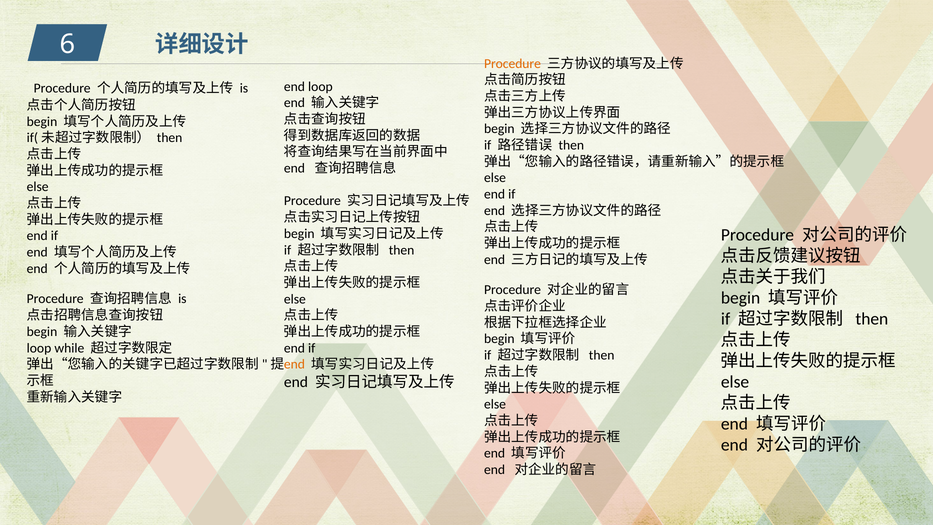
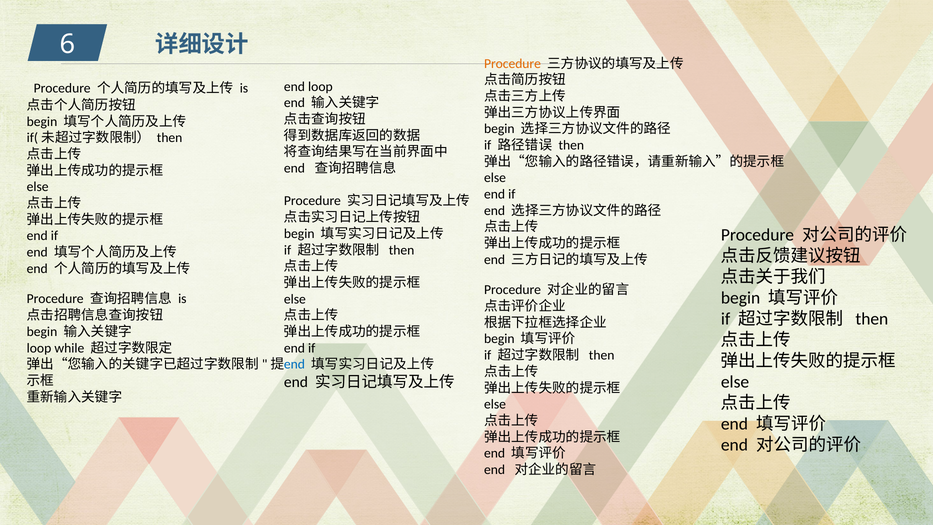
end at (294, 364) colour: orange -> blue
